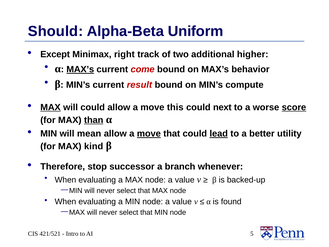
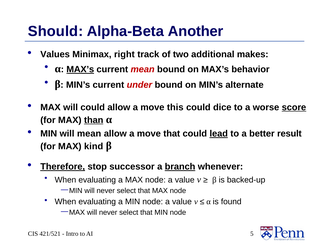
Uniform: Uniform -> Another
Except: Except -> Values
higher: higher -> makes
current come: come -> mean
result: result -> under
compute: compute -> alternate
MAX at (50, 107) underline: present -> none
next: next -> dice
move at (149, 134) underline: present -> none
utility: utility -> result
Therefore underline: none -> present
branch underline: none -> present
